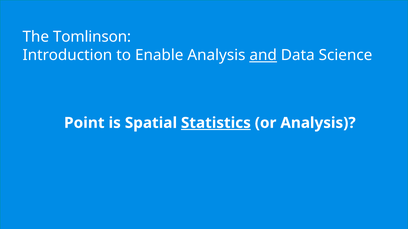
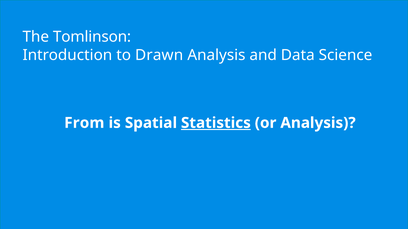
Enable: Enable -> Drawn
and underline: present -> none
Point: Point -> From
